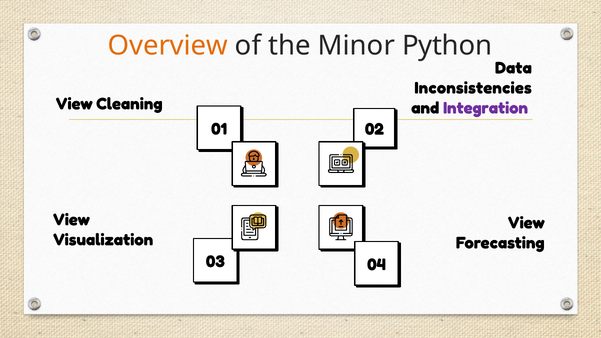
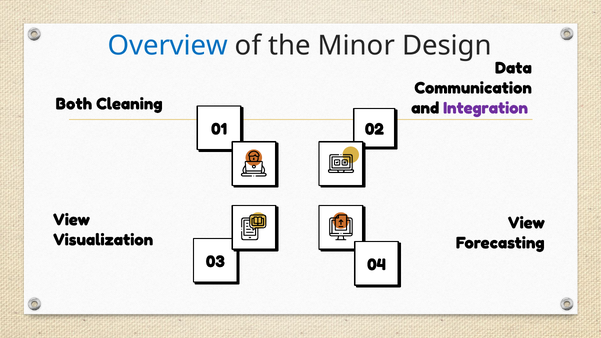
Overview colour: orange -> blue
Python: Python -> Design
Inconsistencies: Inconsistencies -> Communication
View at (74, 104): View -> Both
